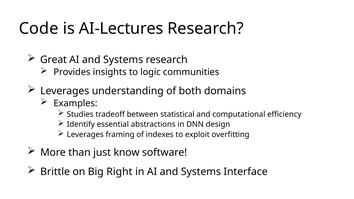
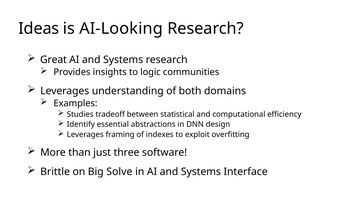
Code: Code -> Ideas
AI-Lectures: AI-Lectures -> AI-Looking
know: know -> three
Right: Right -> Solve
